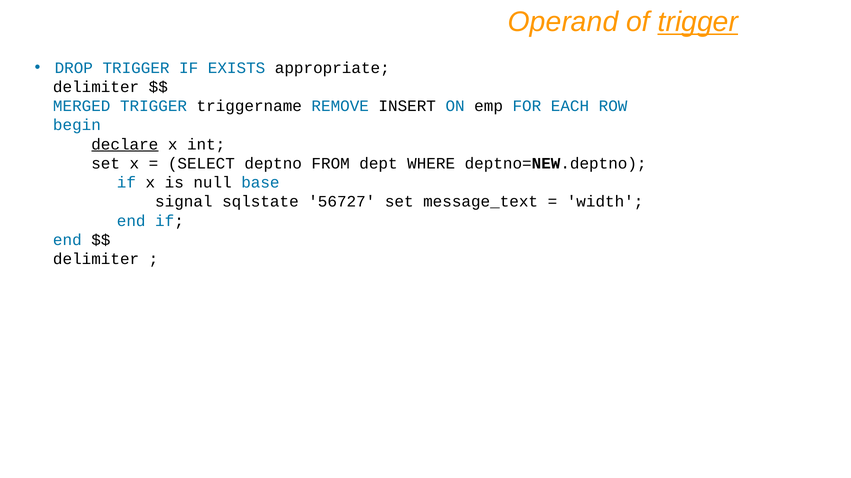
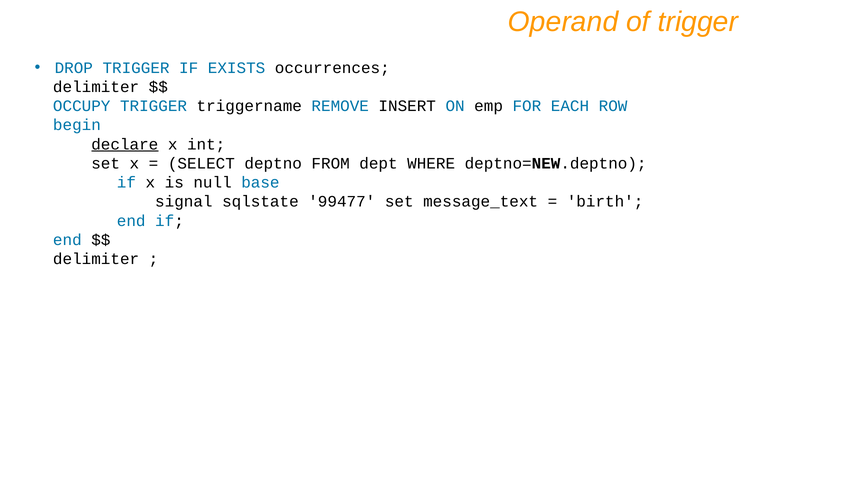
trigger at (698, 22) underline: present -> none
appropriate: appropriate -> occurrences
MERGED: MERGED -> OCCUPY
56727: 56727 -> 99477
width: width -> birth
